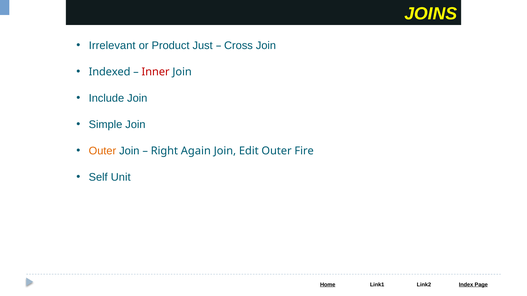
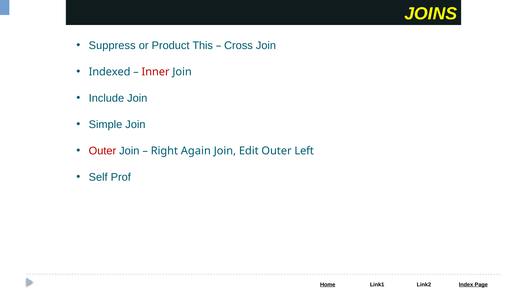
Irrelevant: Irrelevant -> Suppress
Just: Just -> This
Outer at (102, 151) colour: orange -> red
Fire: Fire -> Left
Unit: Unit -> Prof
